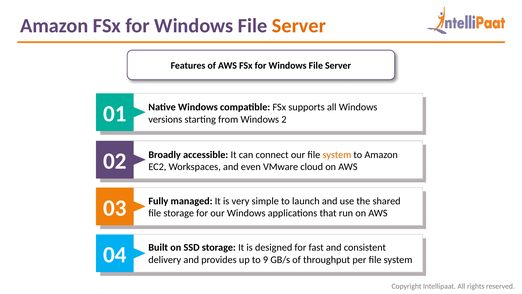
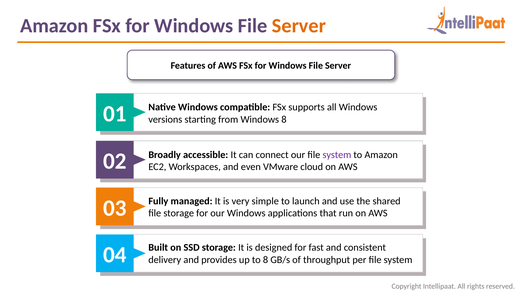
Windows 2: 2 -> 8
system at (337, 155) colour: orange -> purple
to 9: 9 -> 8
